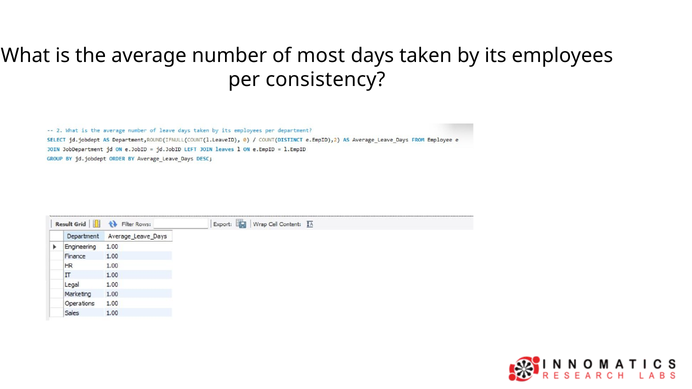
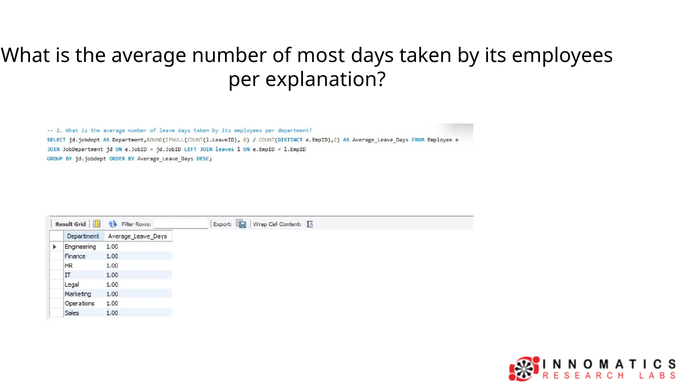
consistency: consistency -> explanation
